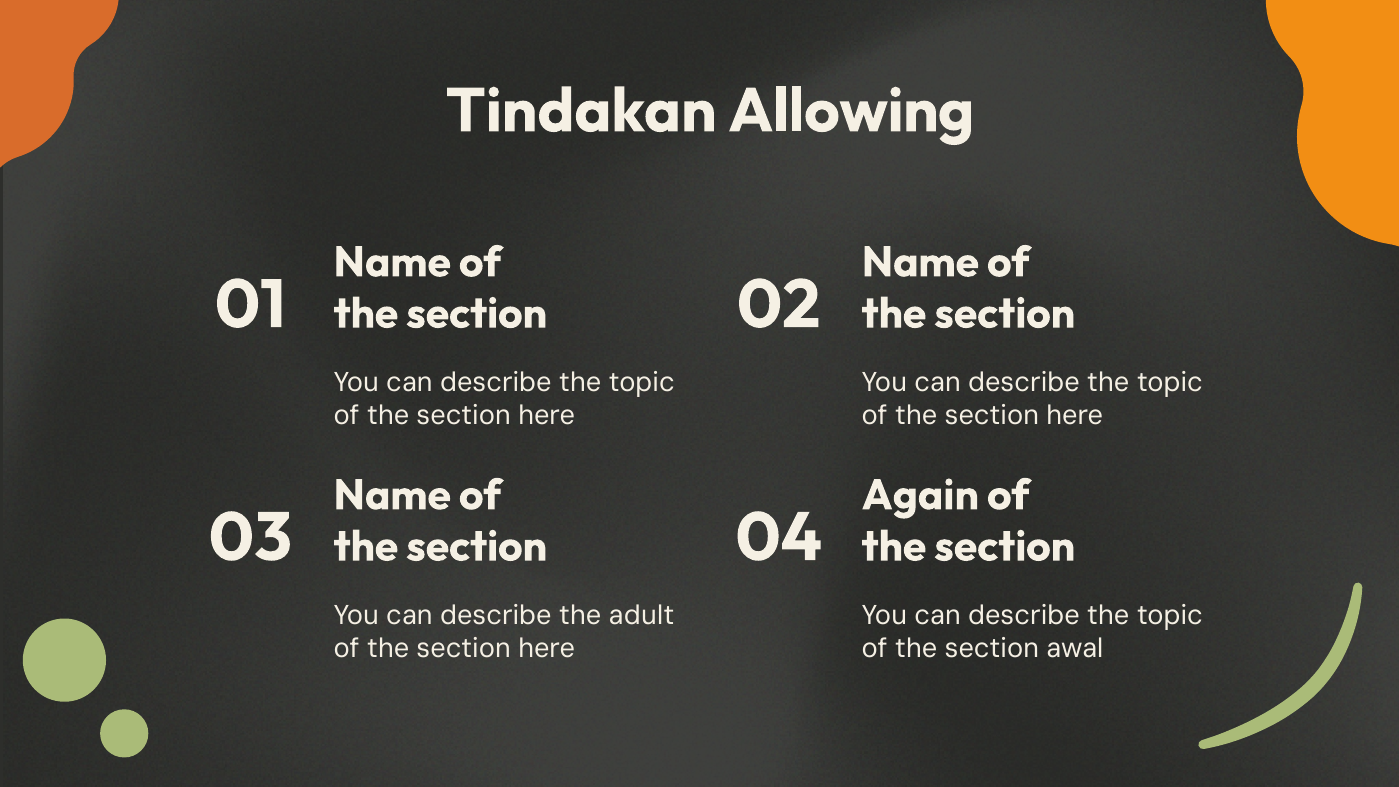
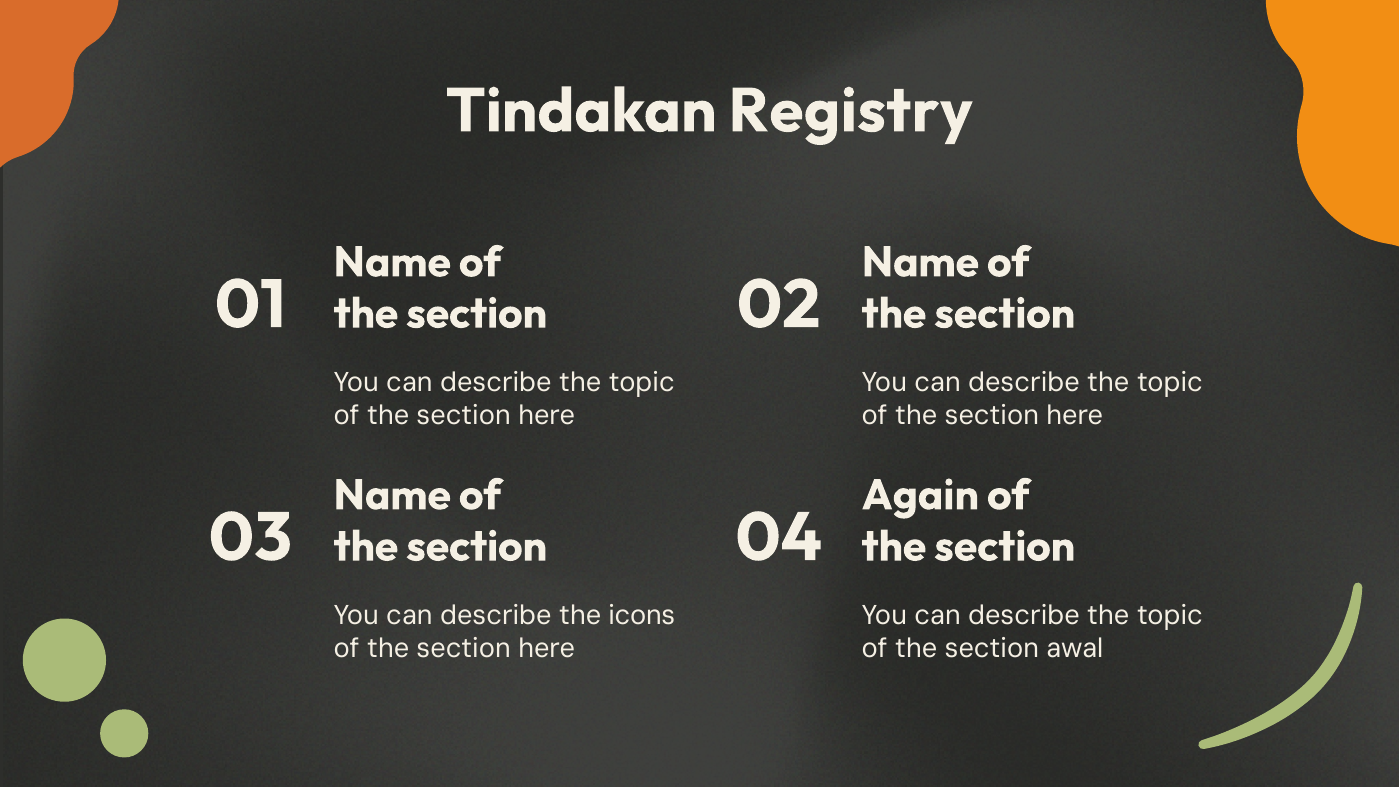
Allowing: Allowing -> Registry
adult: adult -> icons
